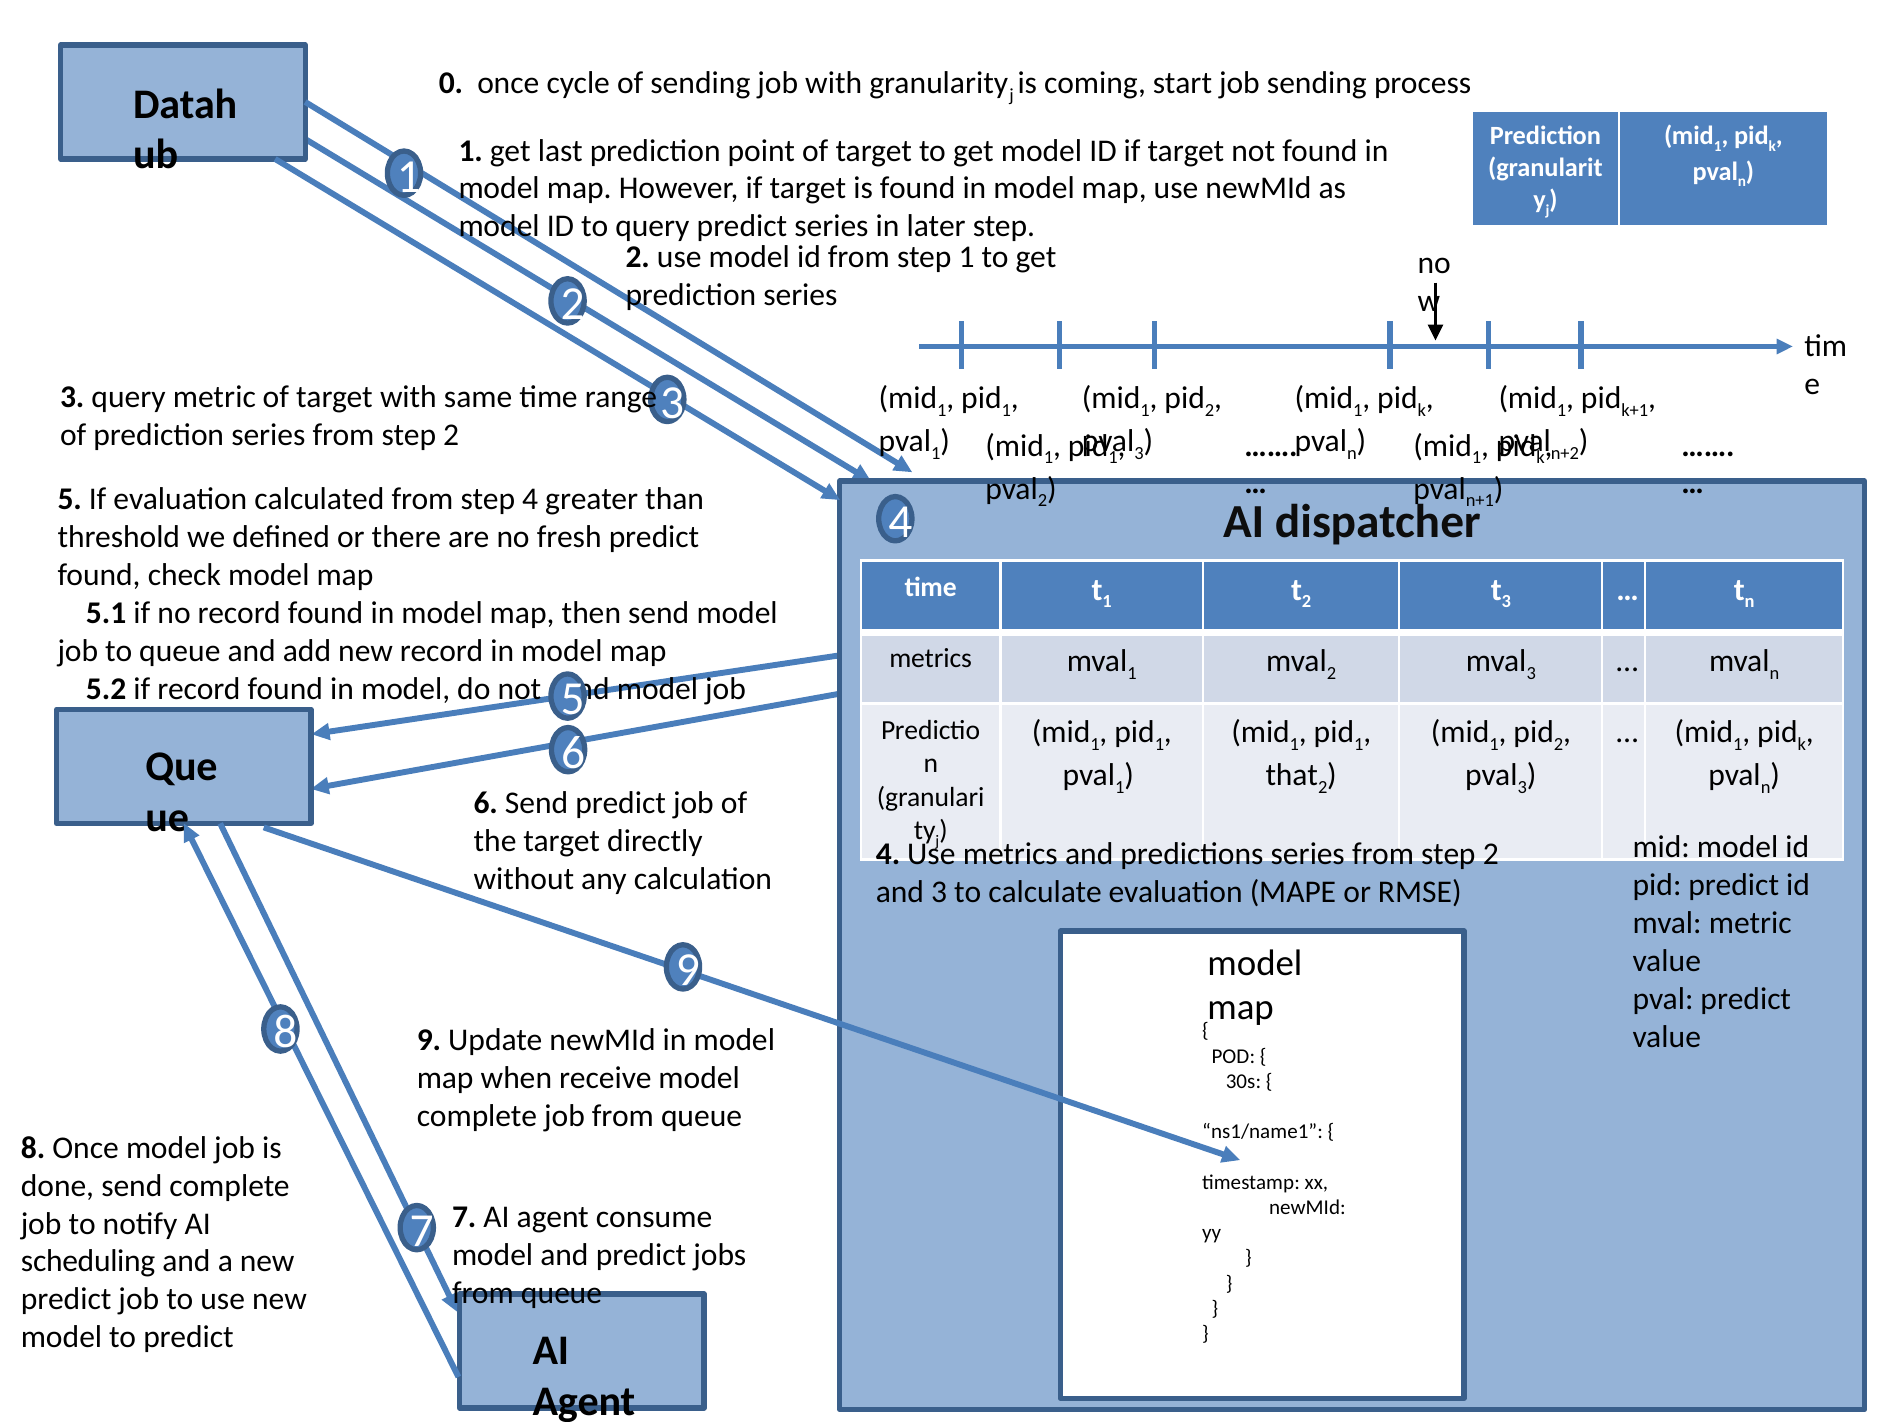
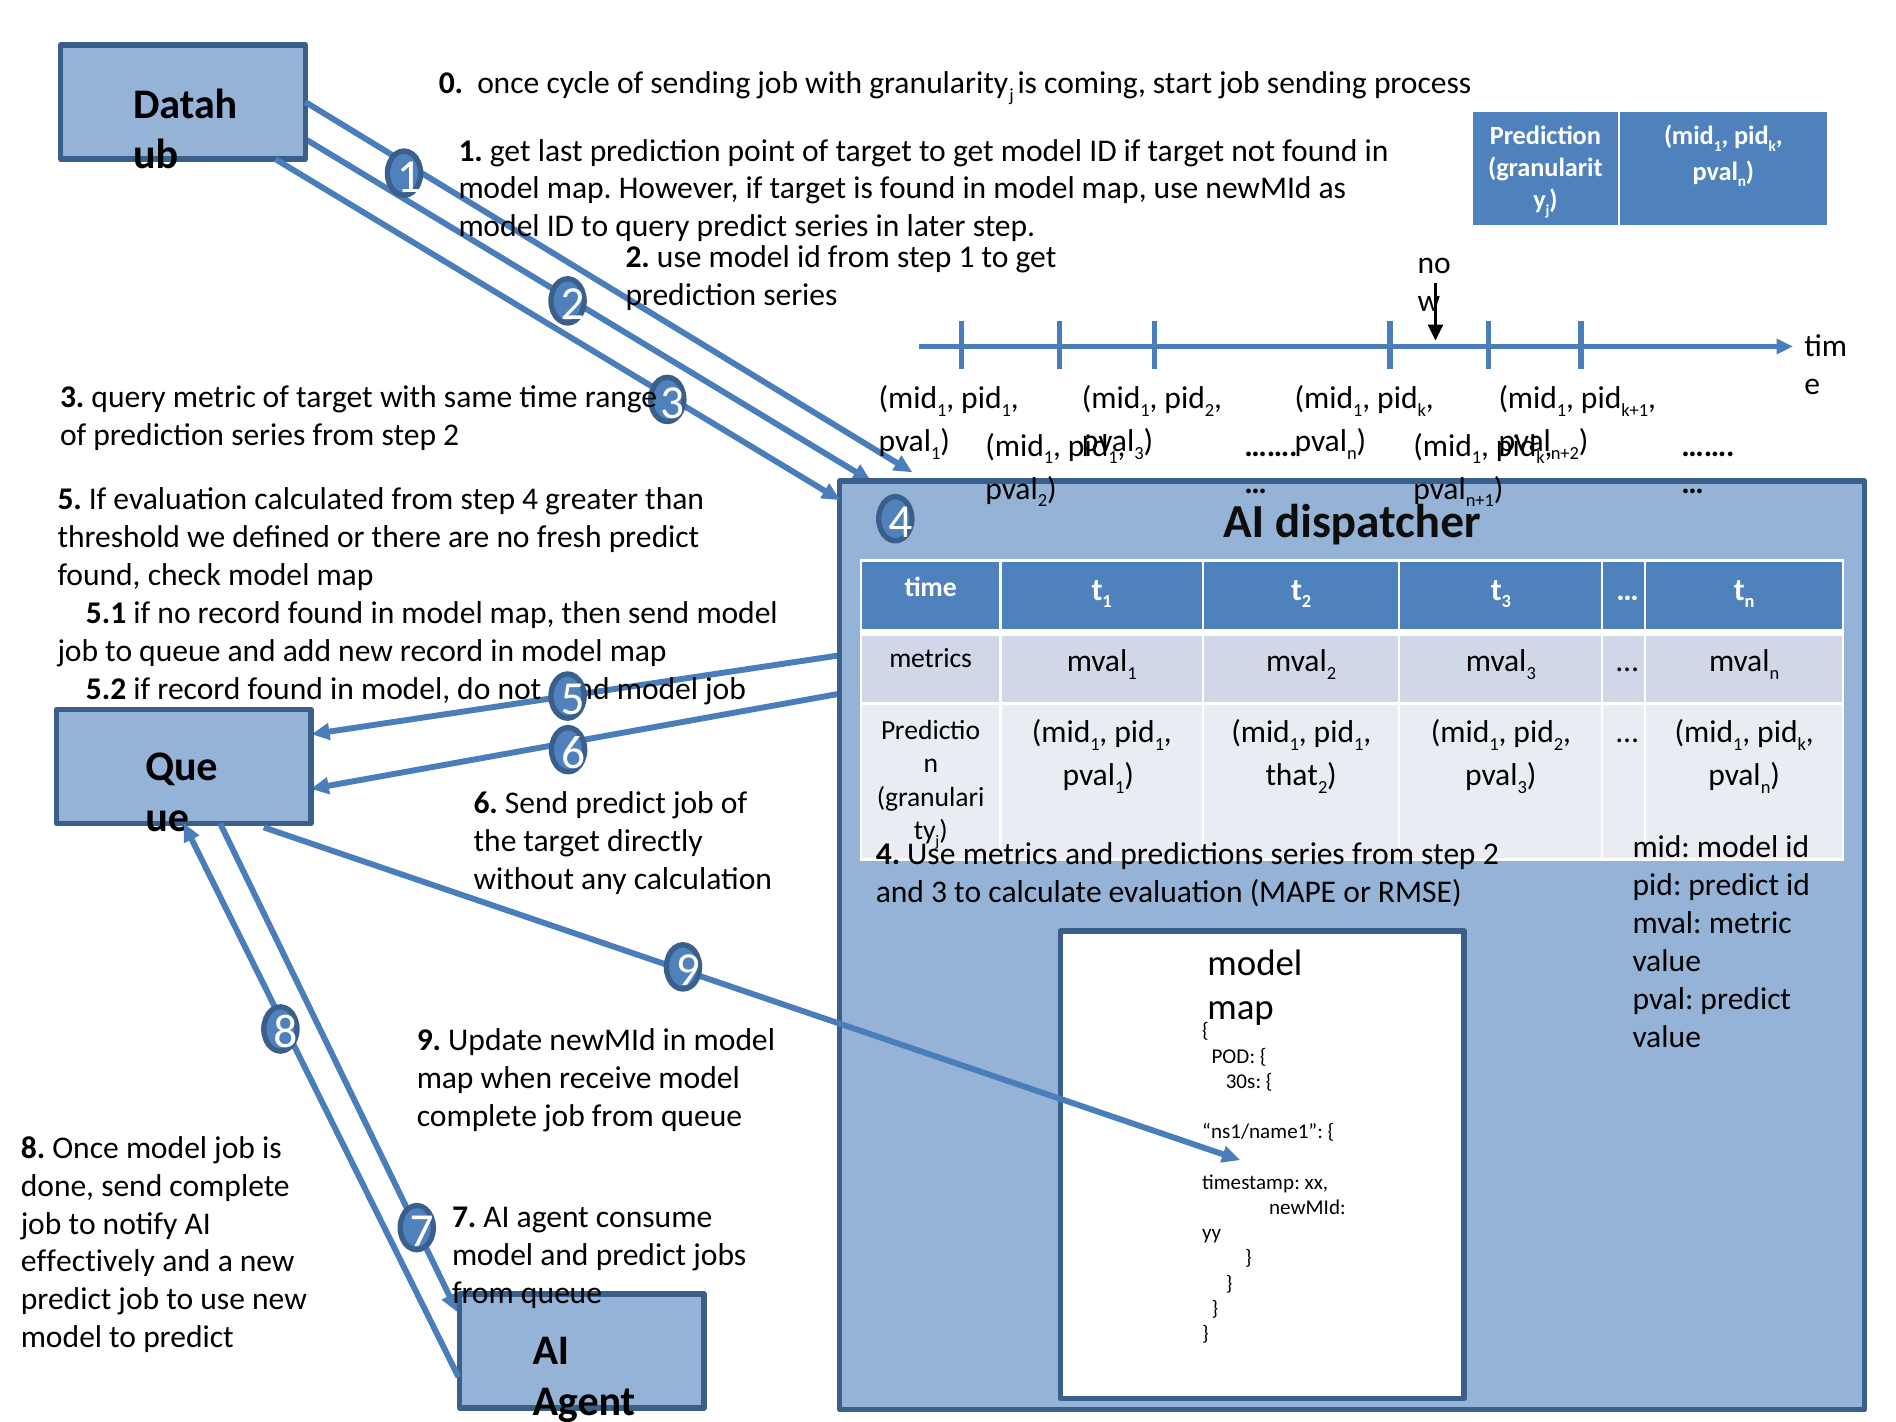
scheduling: scheduling -> effectively
